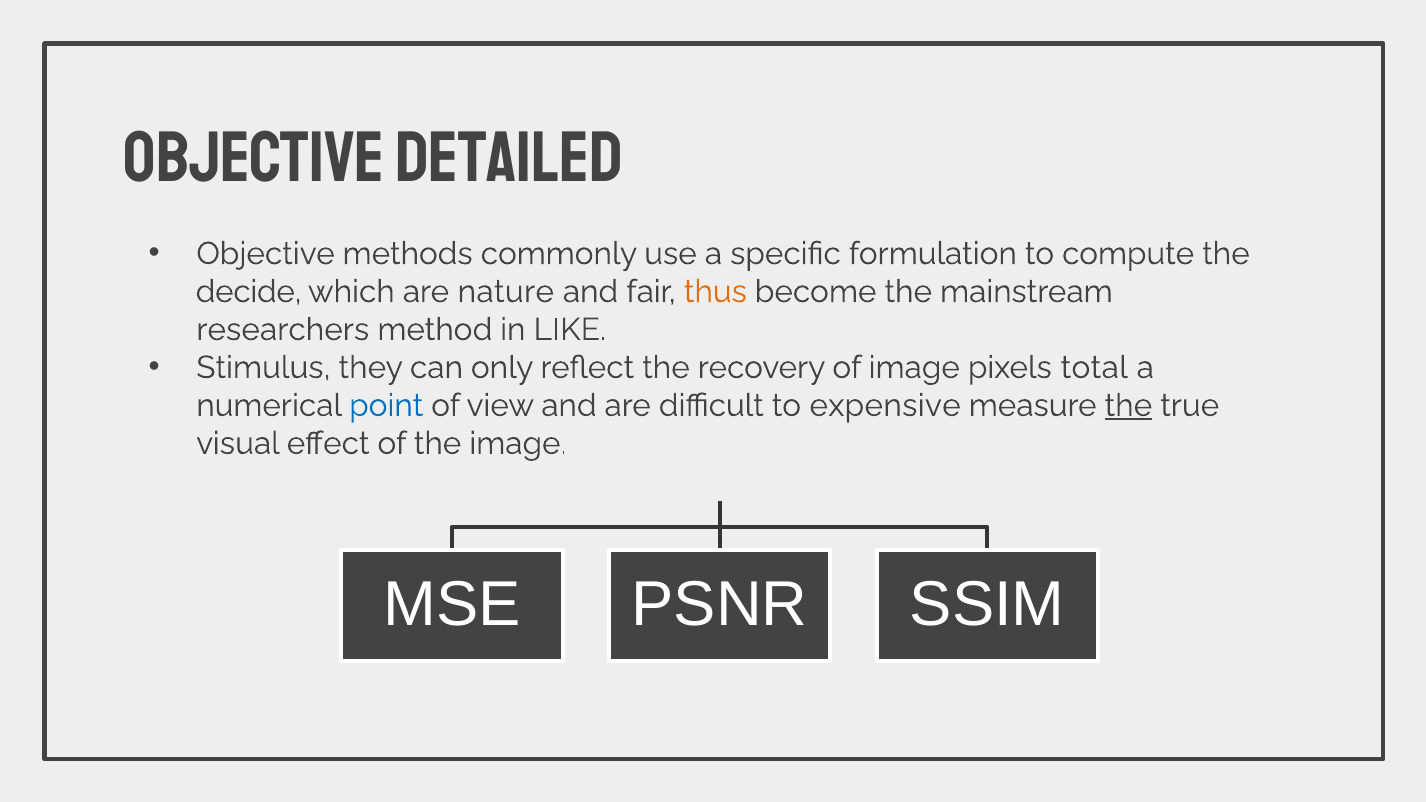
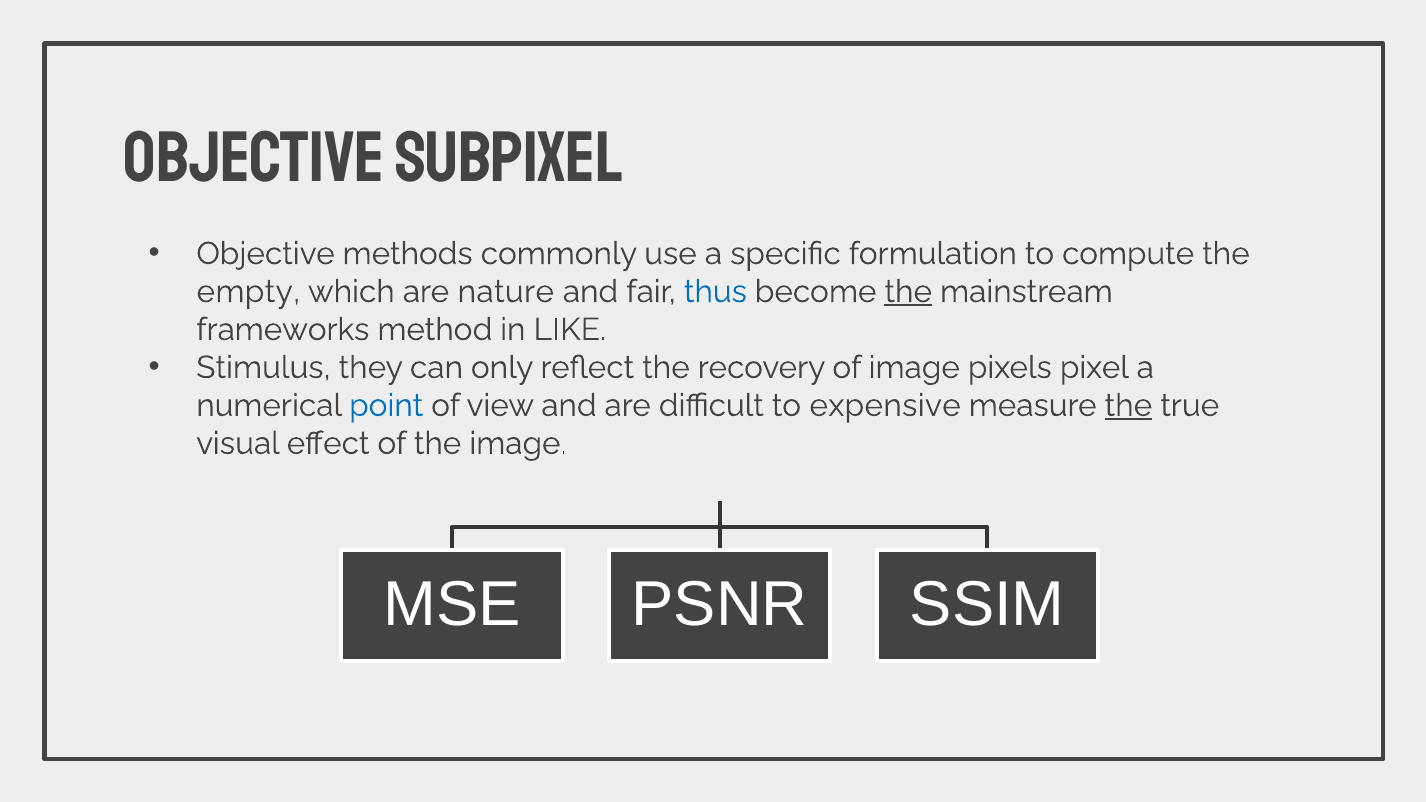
detailed: detailed -> subpixel
decide: decide -> empty
thus colour: orange -> blue
the at (908, 292) underline: none -> present
researchers: researchers -> frameworks
total: total -> pixel
